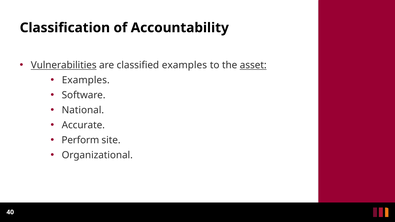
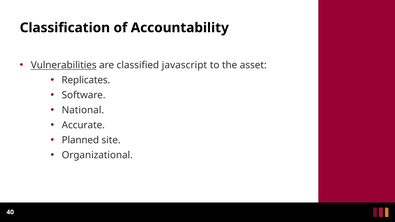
classified examples: examples -> javascript
asset underline: present -> none
Examples at (86, 80): Examples -> Replicates
Perform: Perform -> Planned
